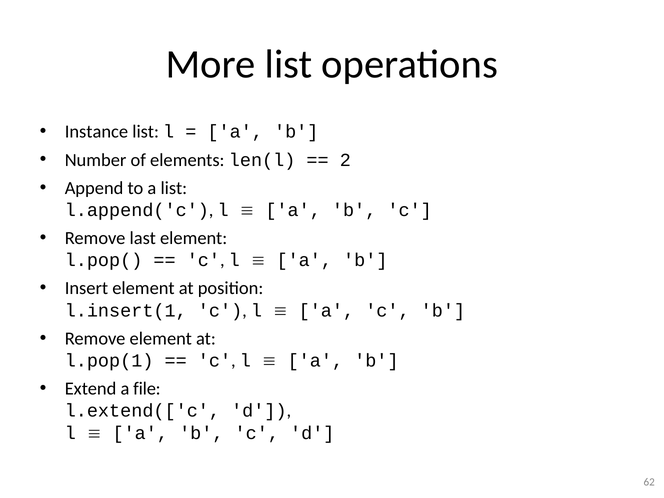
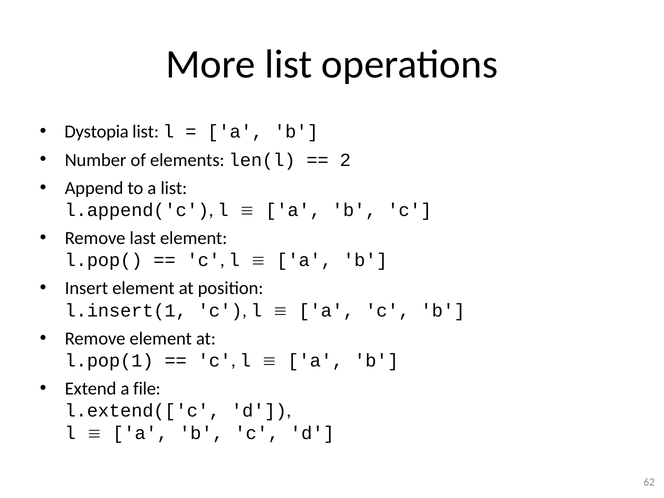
Instance: Instance -> Dystopia
